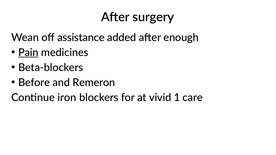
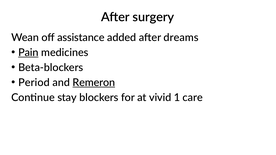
enough: enough -> dreams
Before: Before -> Period
Remeron underline: none -> present
iron: iron -> stay
